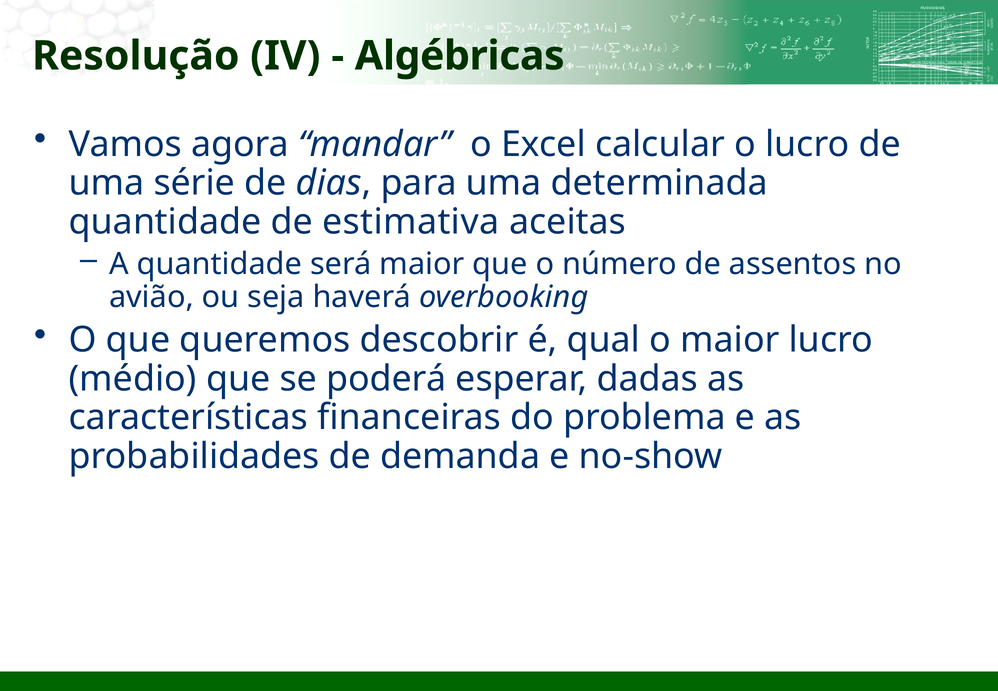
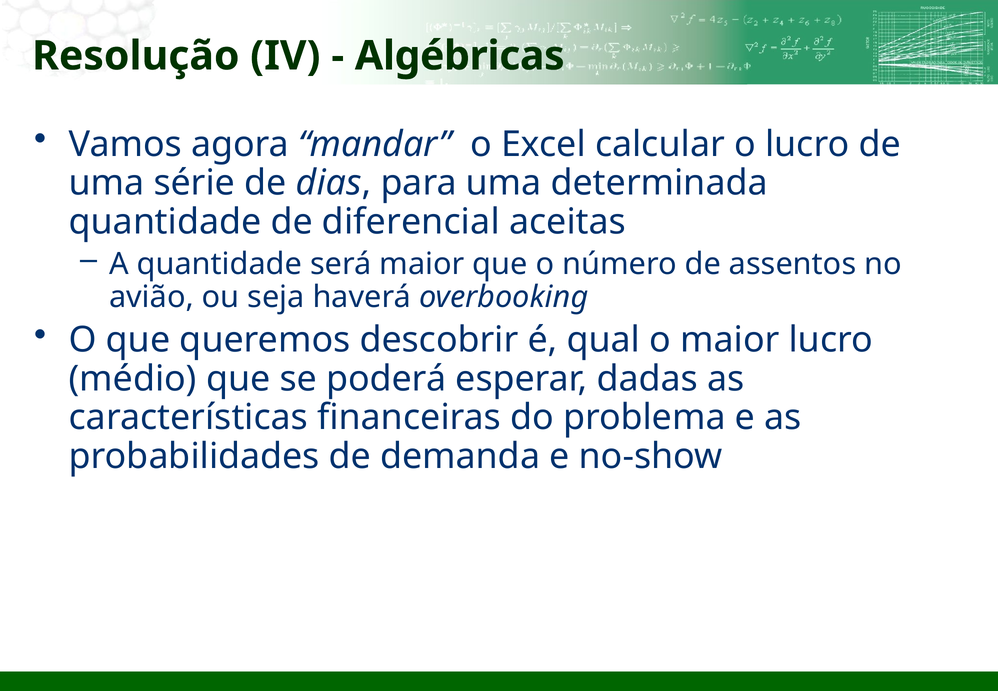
estimativa: estimativa -> diferencial
